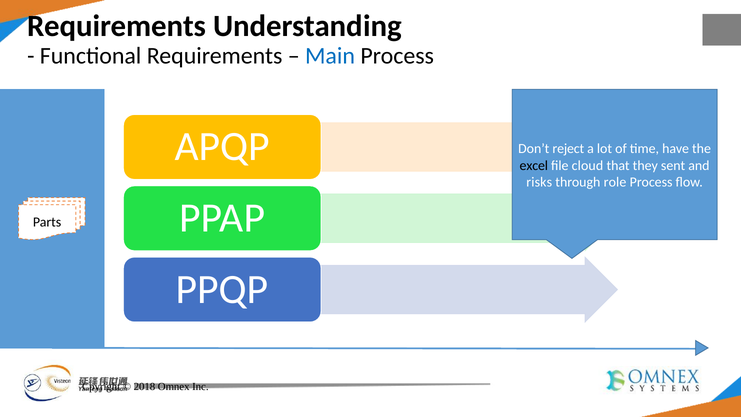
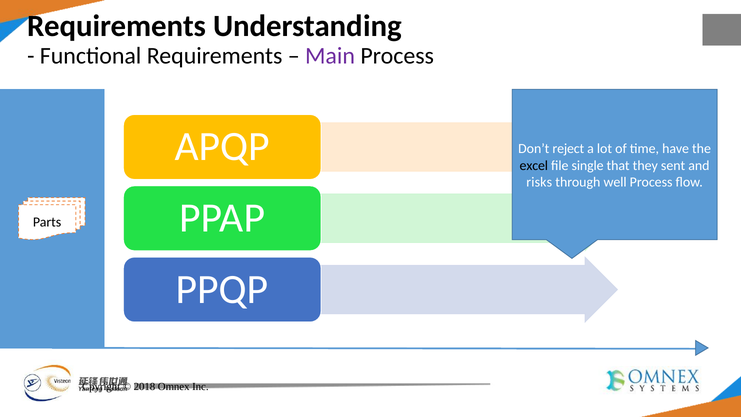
Main colour: blue -> purple
cloud: cloud -> single
role: role -> well
